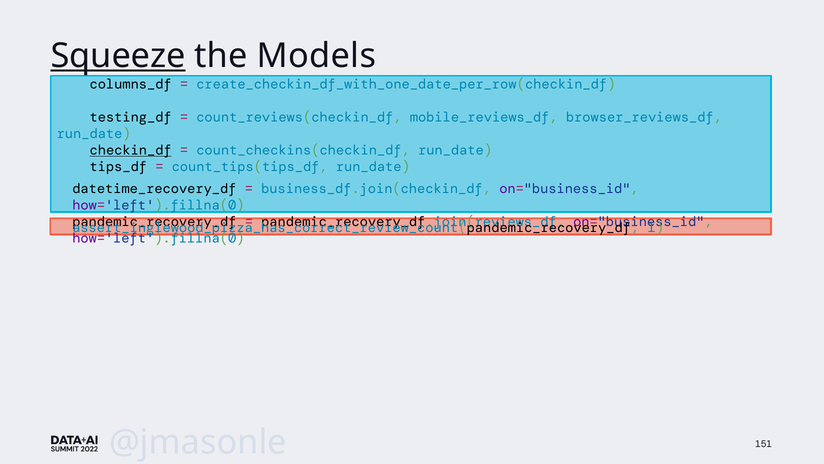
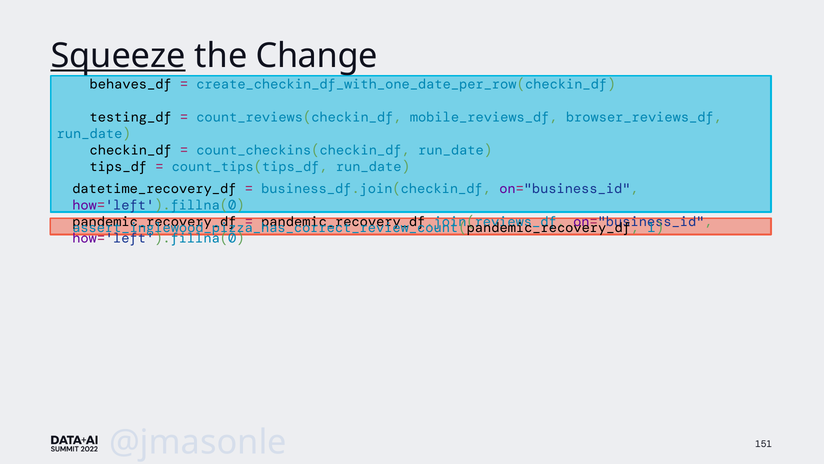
Models: Models -> Change
columns_df: columns_df -> behaves_df
checkin_df underline: present -> none
